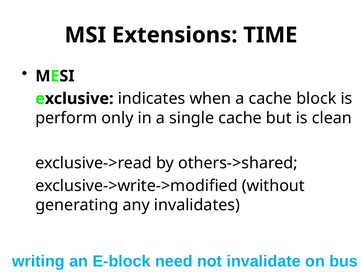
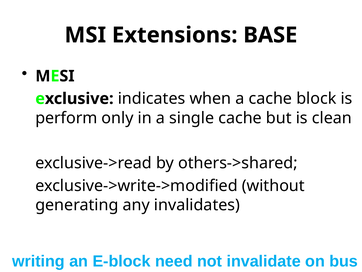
TIME: TIME -> BASE
